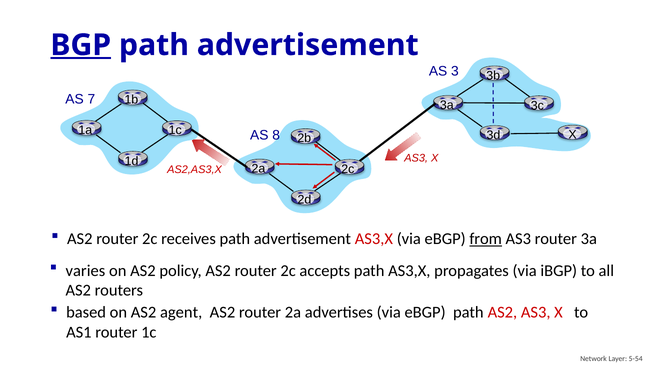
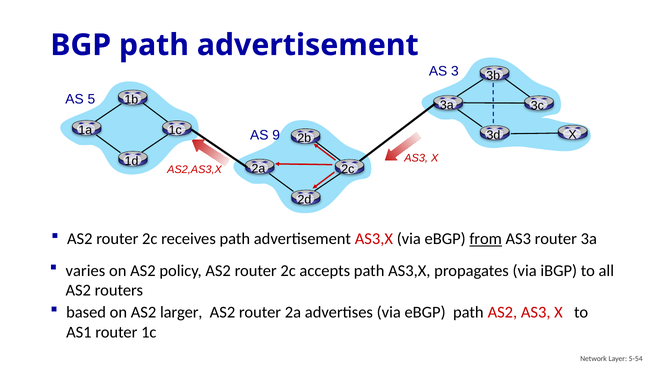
BGP underline: present -> none
7: 7 -> 5
8: 8 -> 9
agent: agent -> larger
